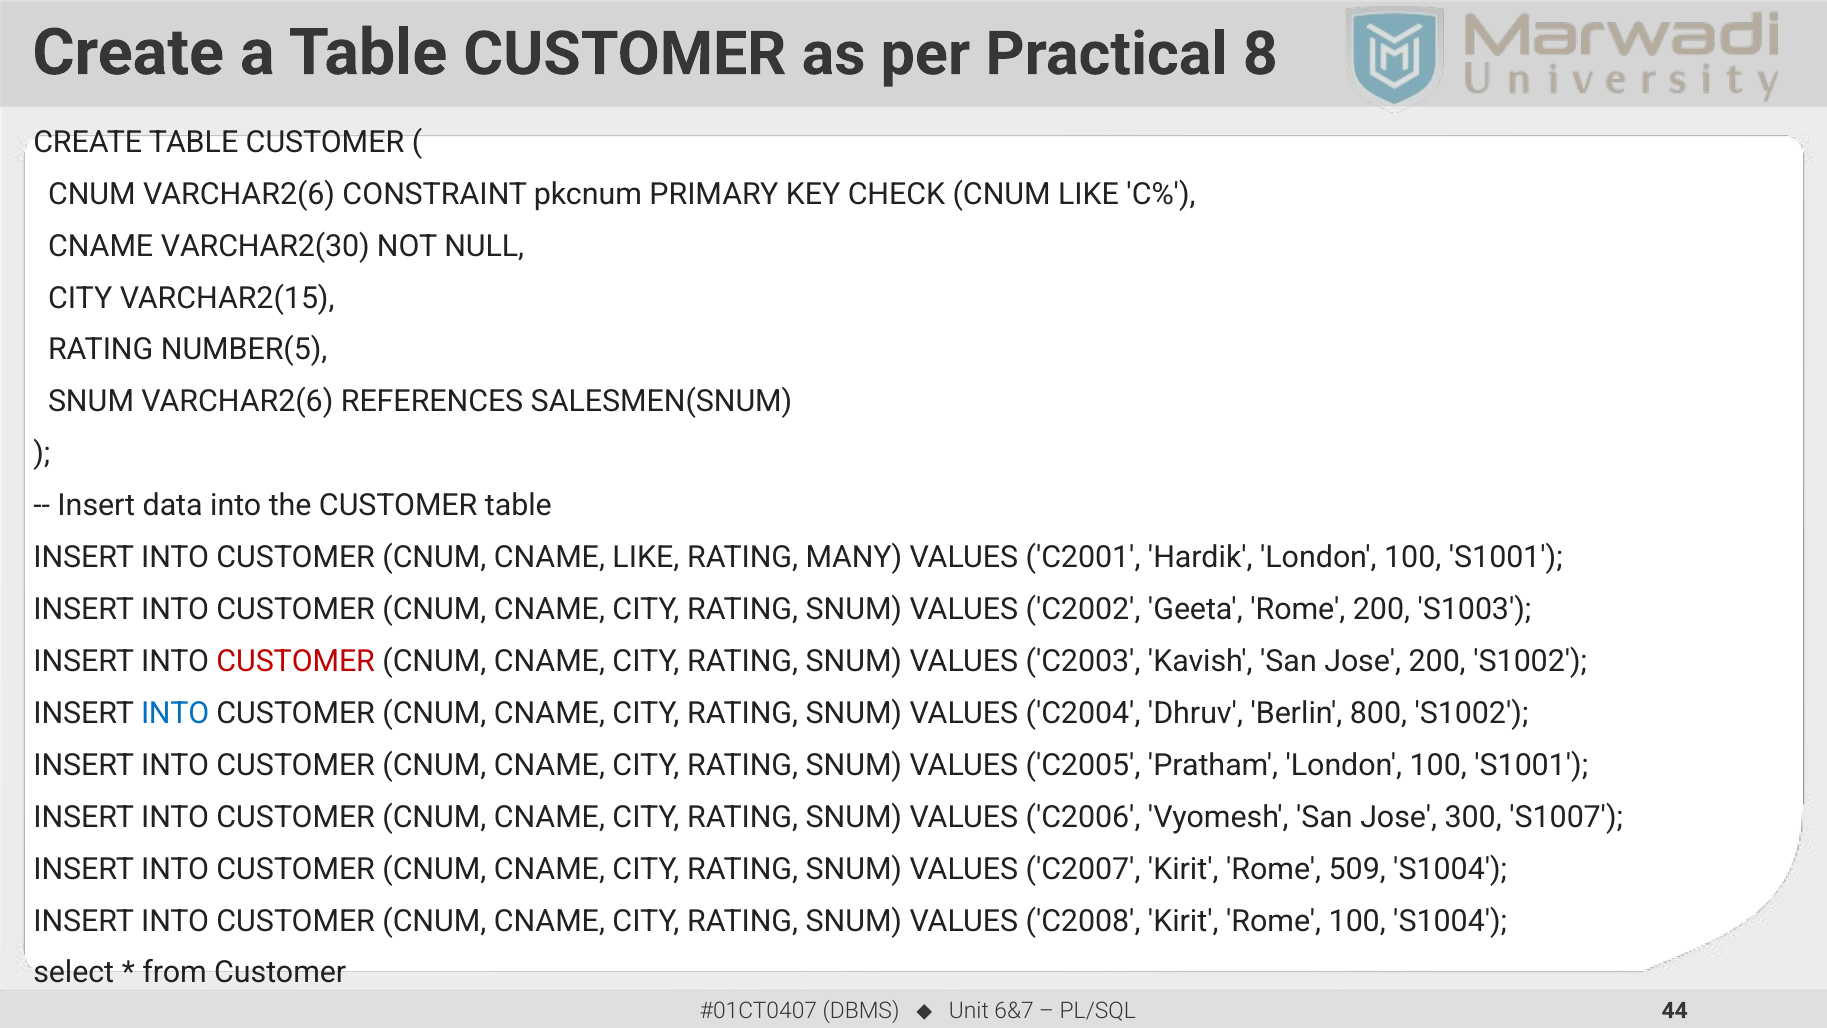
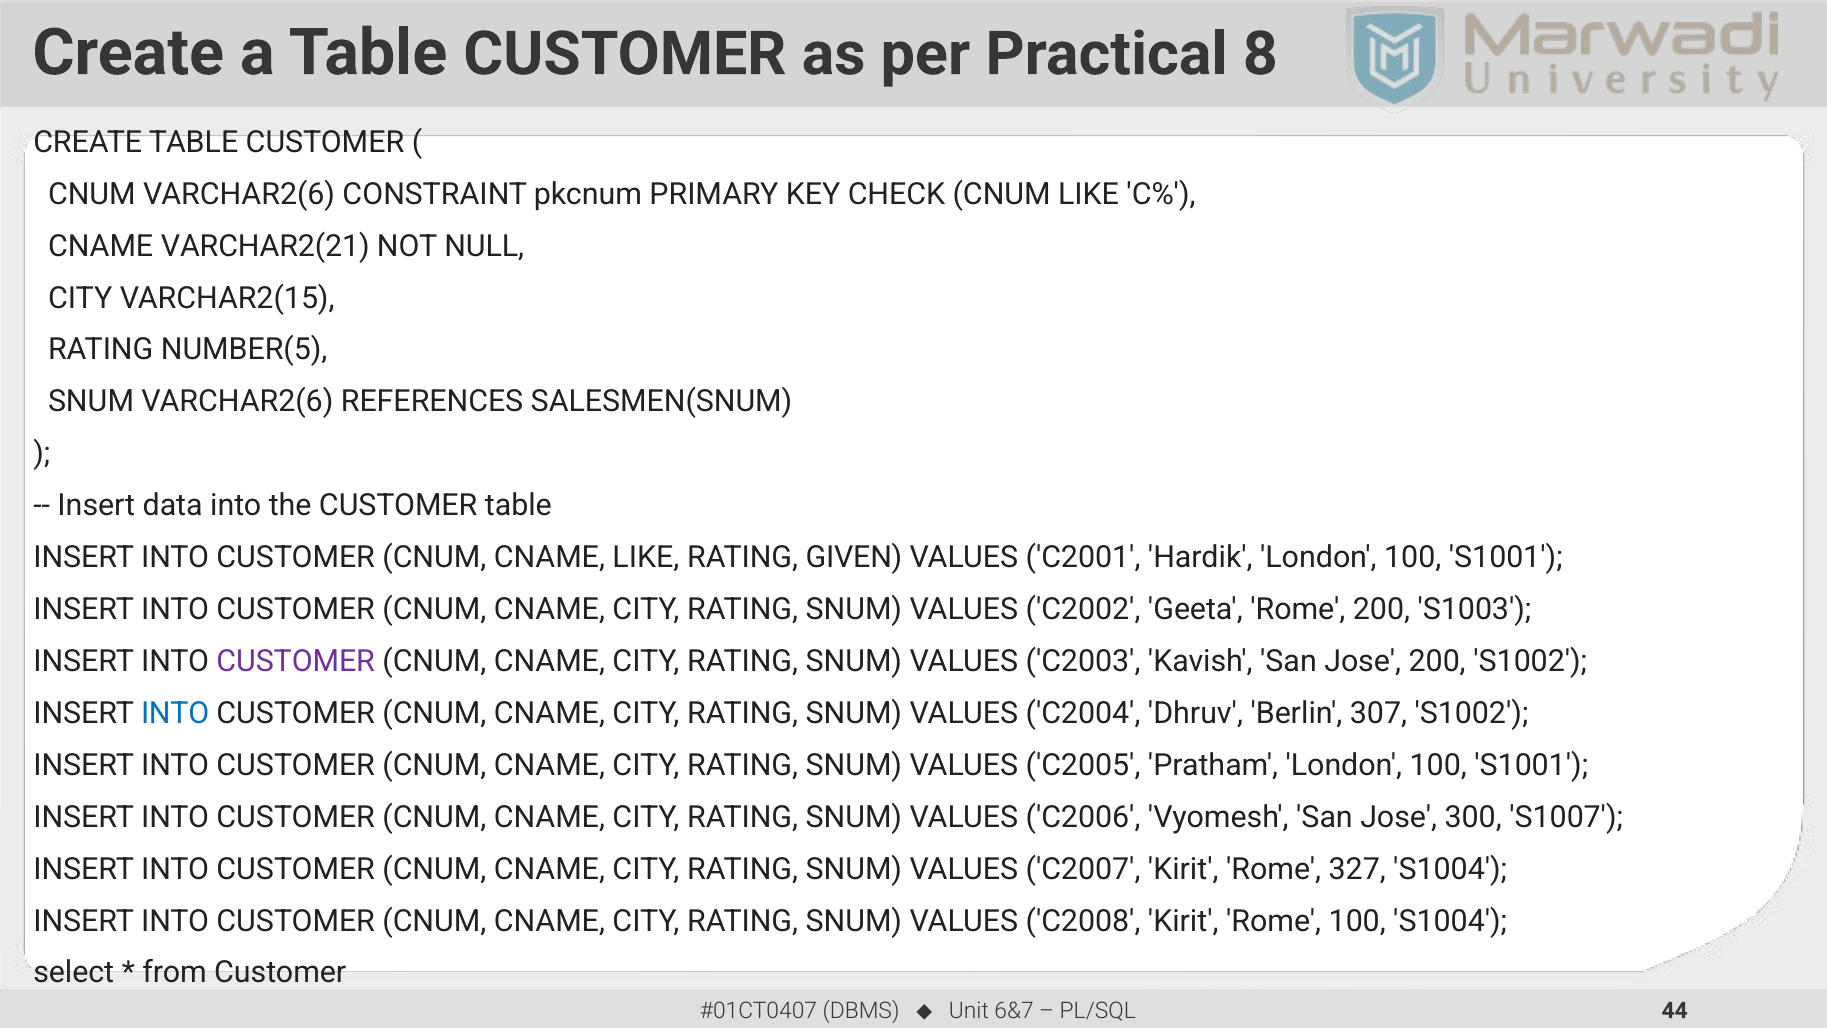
VARCHAR2(30: VARCHAR2(30 -> VARCHAR2(21
MANY: MANY -> GIVEN
CUSTOMER at (296, 661) colour: red -> purple
800: 800 -> 307
509: 509 -> 327
